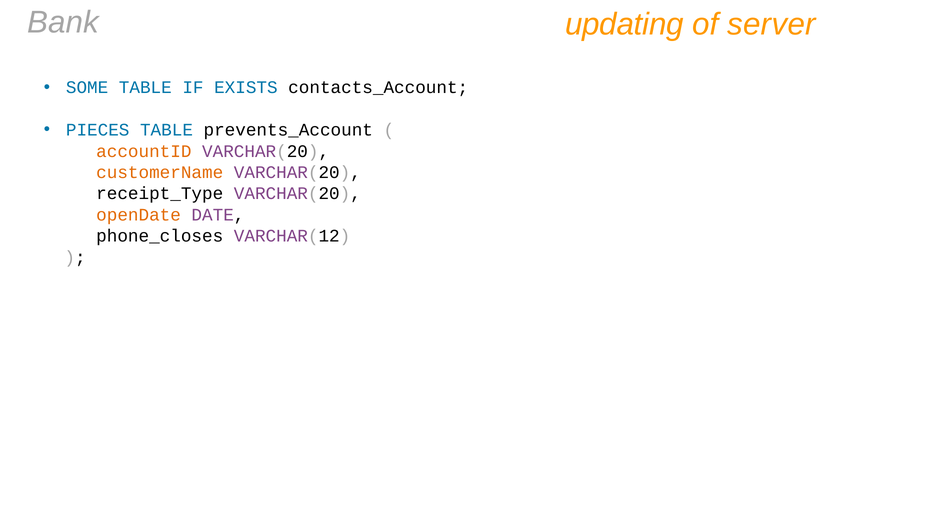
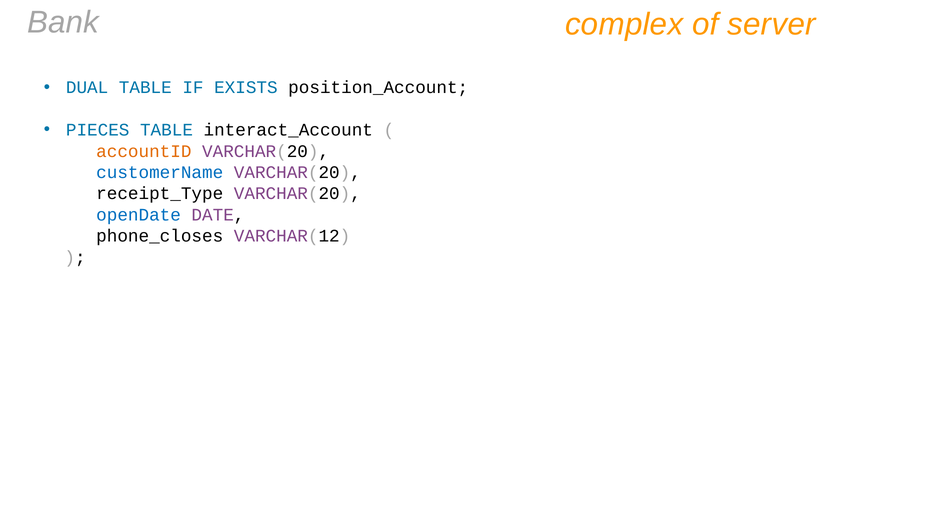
updating: updating -> complex
SOME: SOME -> DUAL
contacts_Account: contacts_Account -> position_Account
prevents_Account: prevents_Account -> interact_Account
customerName colour: orange -> blue
openDate colour: orange -> blue
